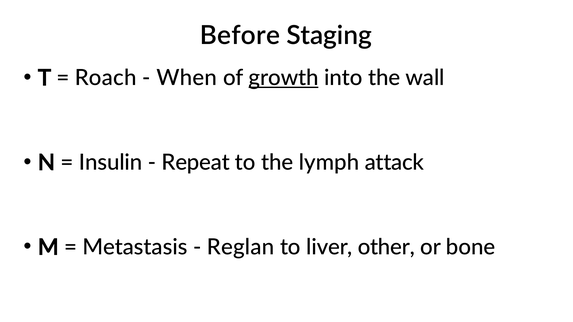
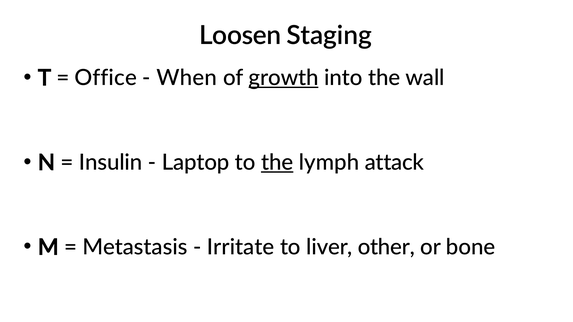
Before: Before -> Loosen
Roach: Roach -> Office
Repeat: Repeat -> Laptop
the at (277, 163) underline: none -> present
Reglan: Reglan -> Irritate
